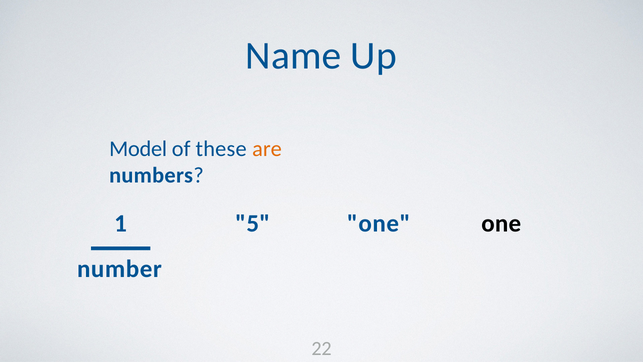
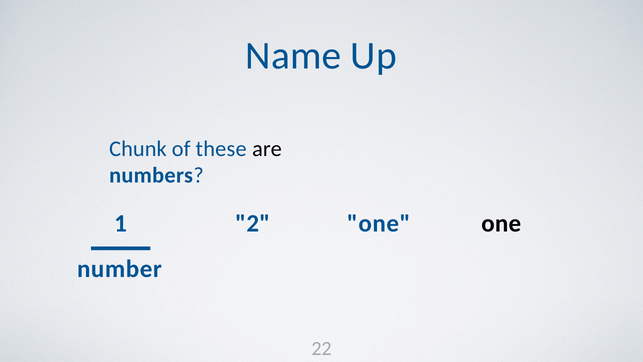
Model: Model -> Chunk
are colour: orange -> black
5: 5 -> 2
